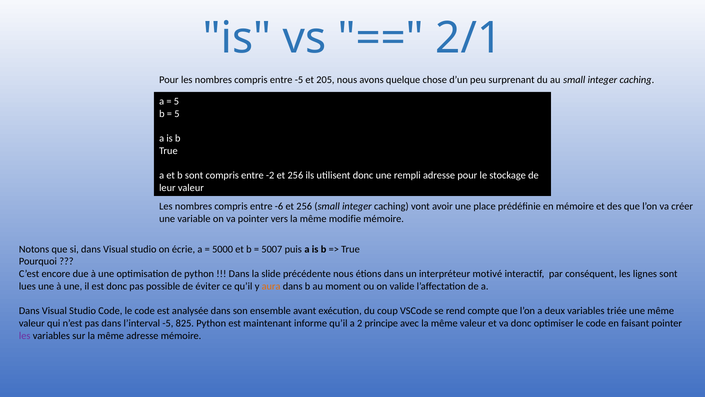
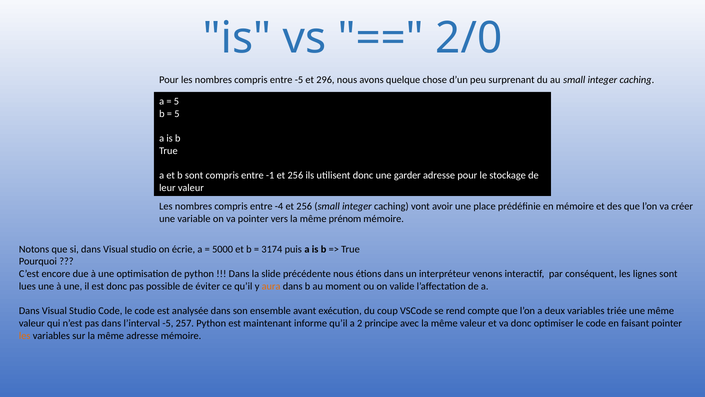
2/1: 2/1 -> 2/0
205: 205 -> 296
-2: -2 -> -1
rempli: rempli -> garder
-6: -6 -> -4
modifie: modifie -> prénom
5007: 5007 -> 3174
motivé: motivé -> venons
825: 825 -> 257
les at (25, 335) colour: purple -> orange
